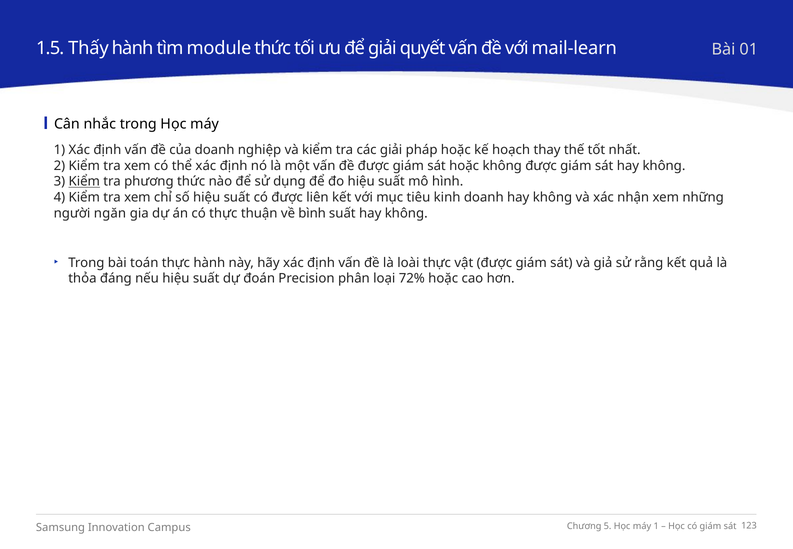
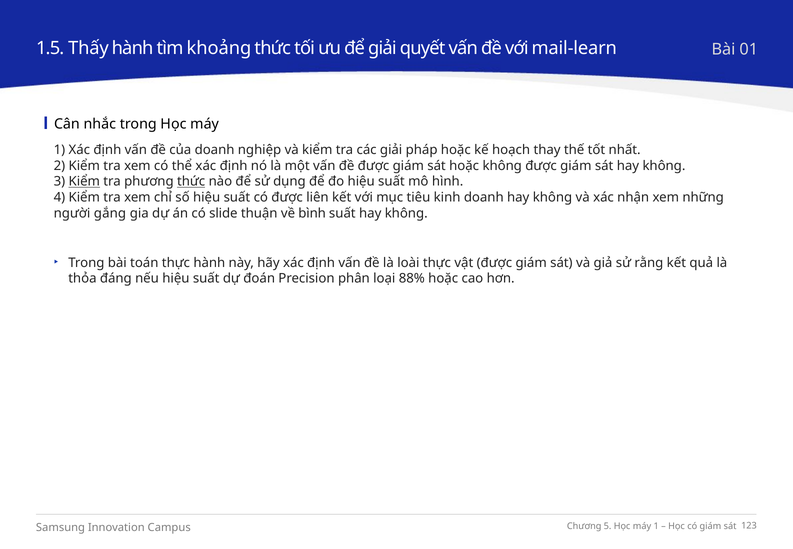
module: module -> khoảng
thức at (191, 182) underline: none -> present
ngăn: ngăn -> gắng
có thực: thực -> slide
72%: 72% -> 88%
